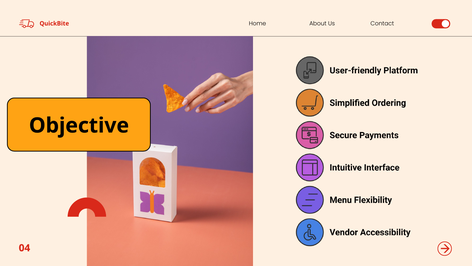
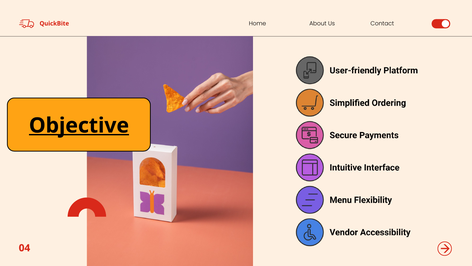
Objective underline: none -> present
